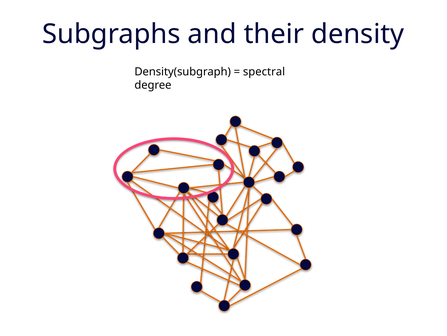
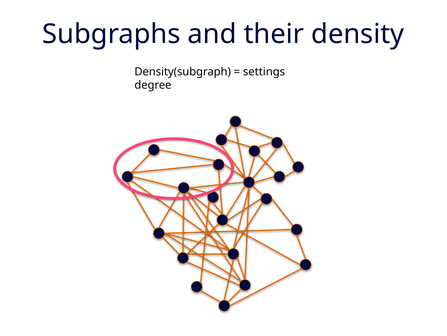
spectral: spectral -> settings
